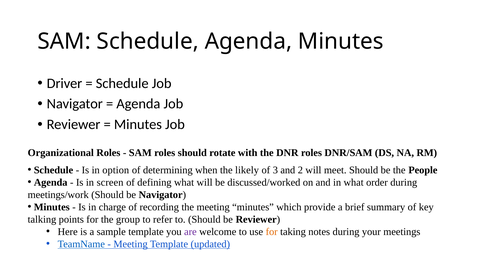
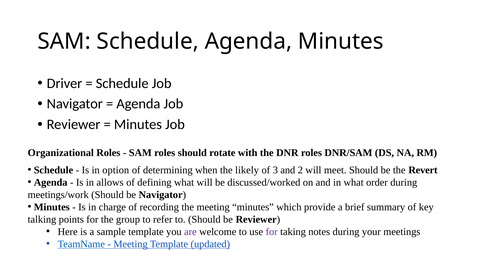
People: People -> Revert
screen: screen -> allows
for at (272, 231) colour: orange -> purple
